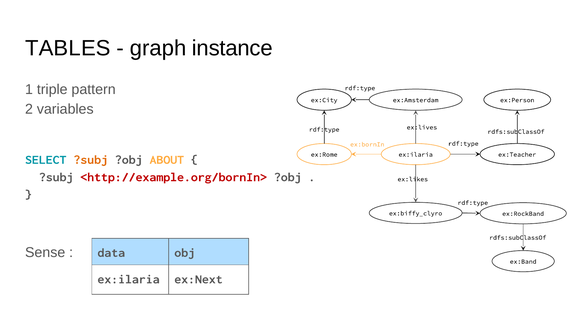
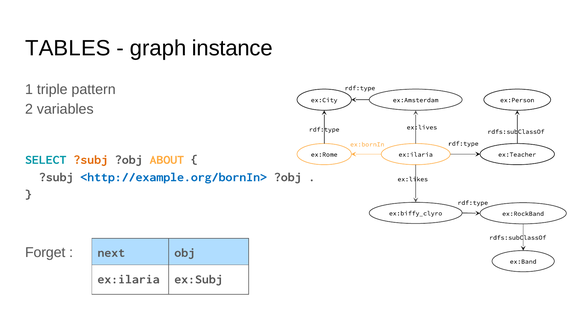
<http://example.org/bornIn> colour: red -> blue
Sense: Sense -> Forget
data: data -> next
ex:Next: ex:Next -> ex:Subj
